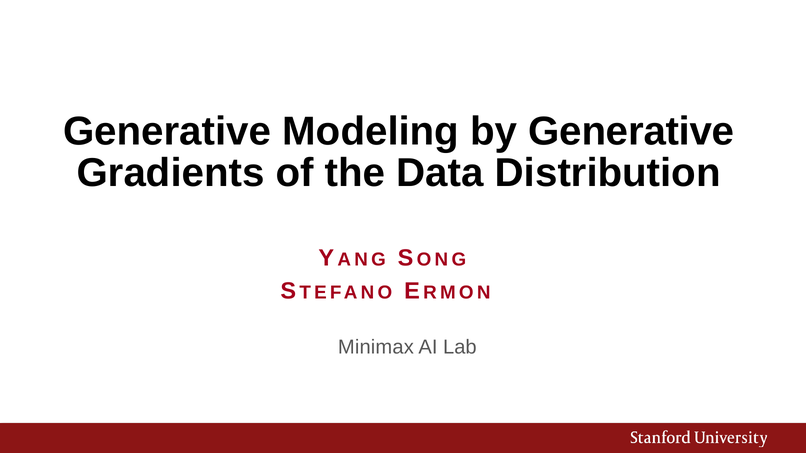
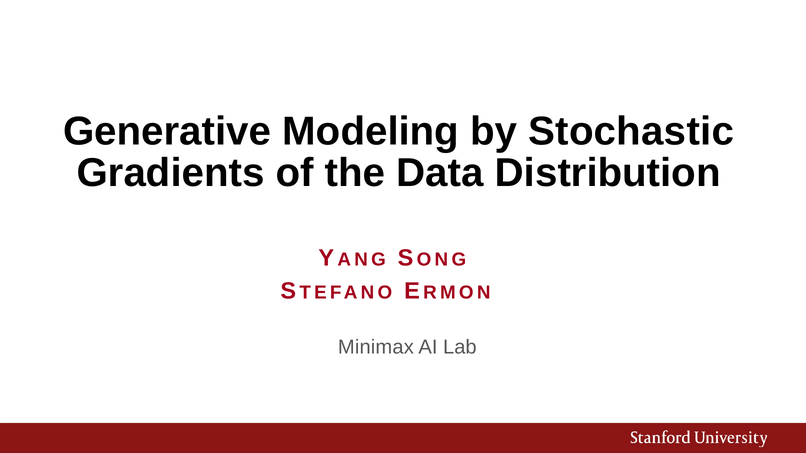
by Generative: Generative -> Stochastic
